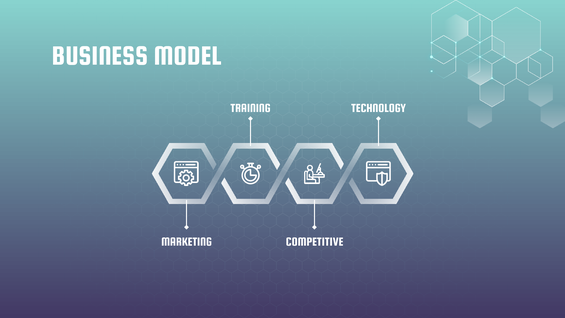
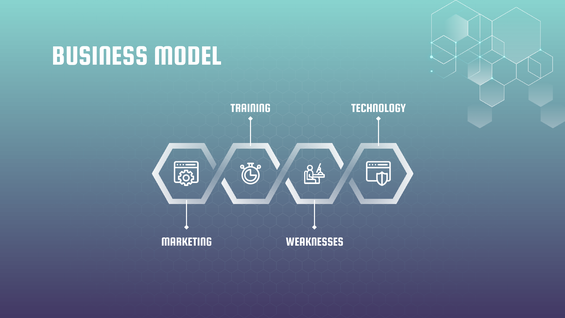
COMPETITIVE: COMPETITIVE -> WEAKNESSES
